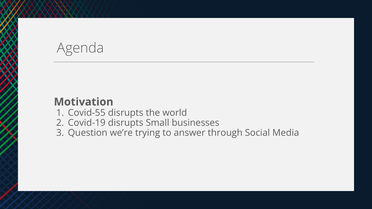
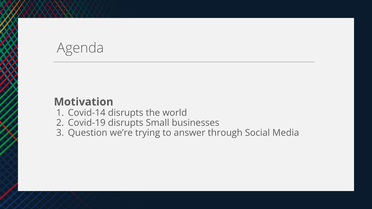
Covid-55: Covid-55 -> Covid-14
